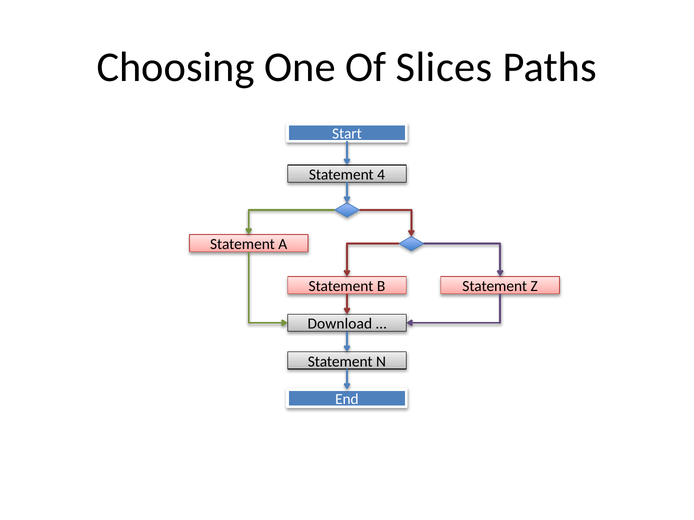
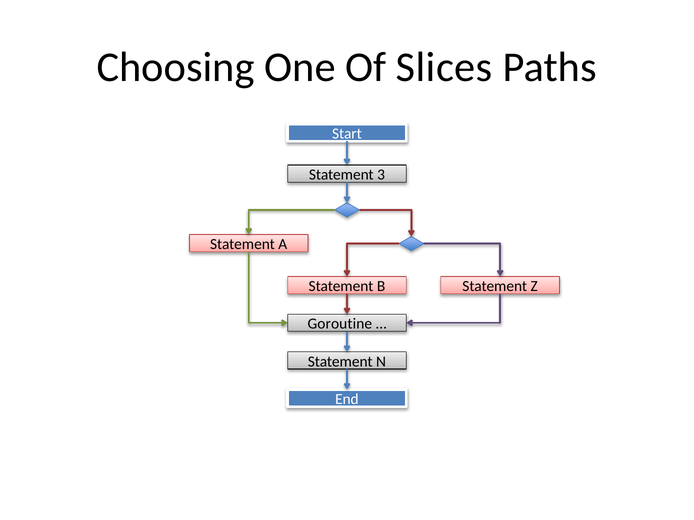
4: 4 -> 3
Download: Download -> Goroutine
